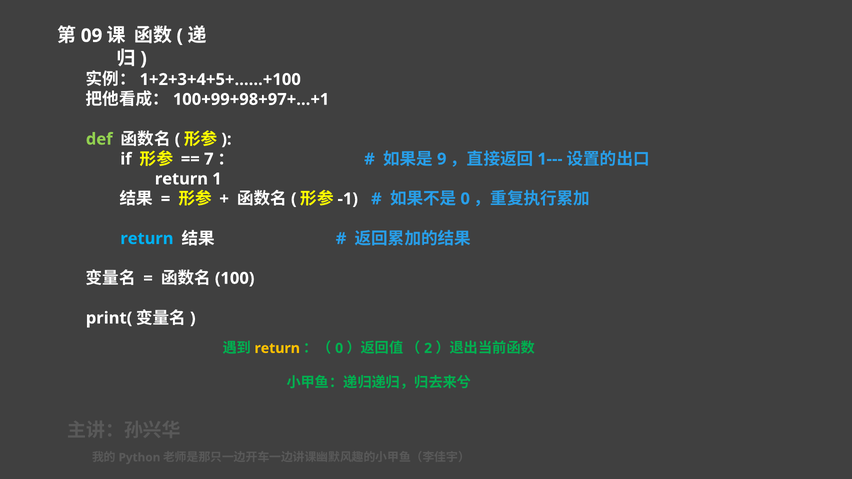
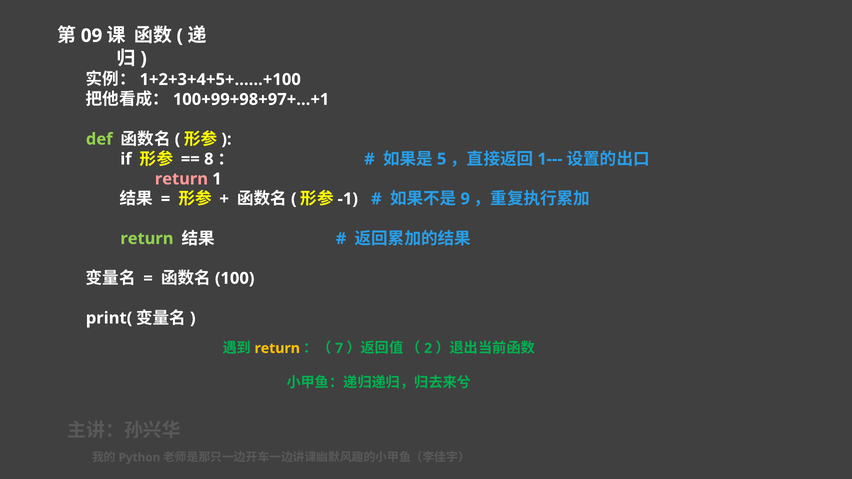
7: 7 -> 8
9: 9 -> 5
return at (181, 179) colour: white -> pink
0 at (465, 199): 0 -> 9
return at (147, 239) colour: light blue -> light green
0 at (339, 348): 0 -> 7
